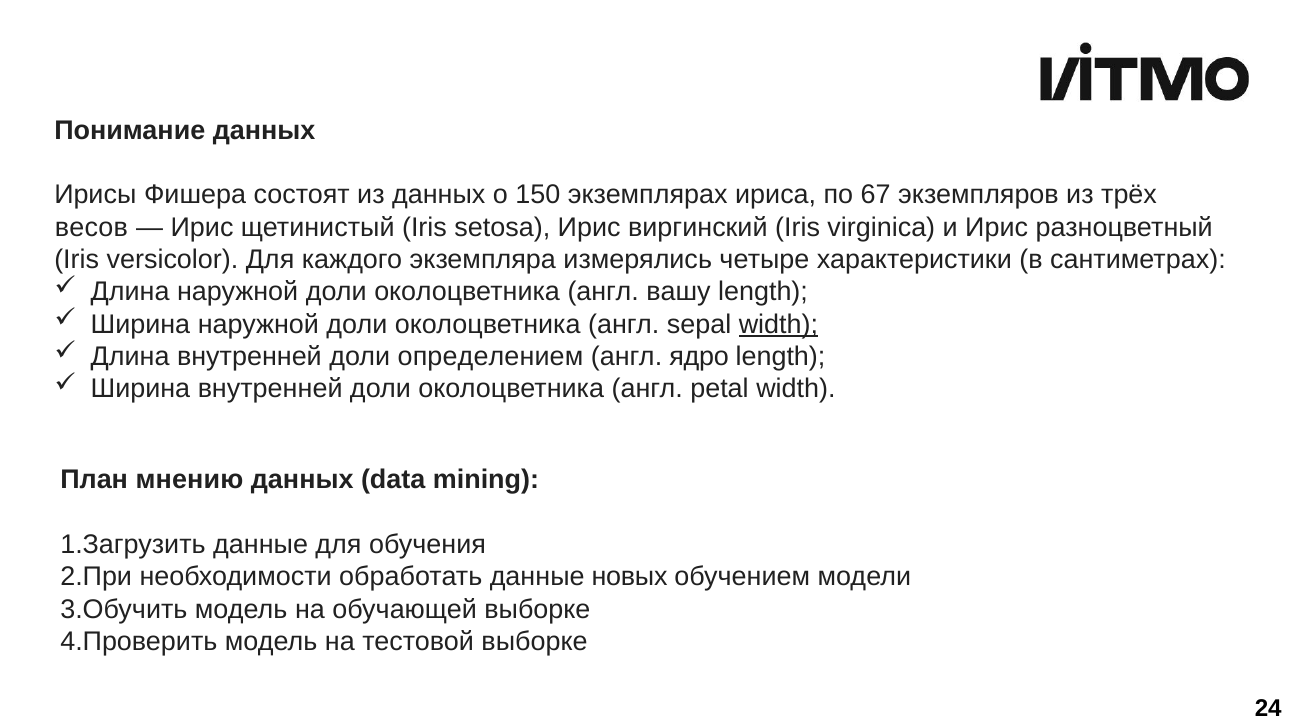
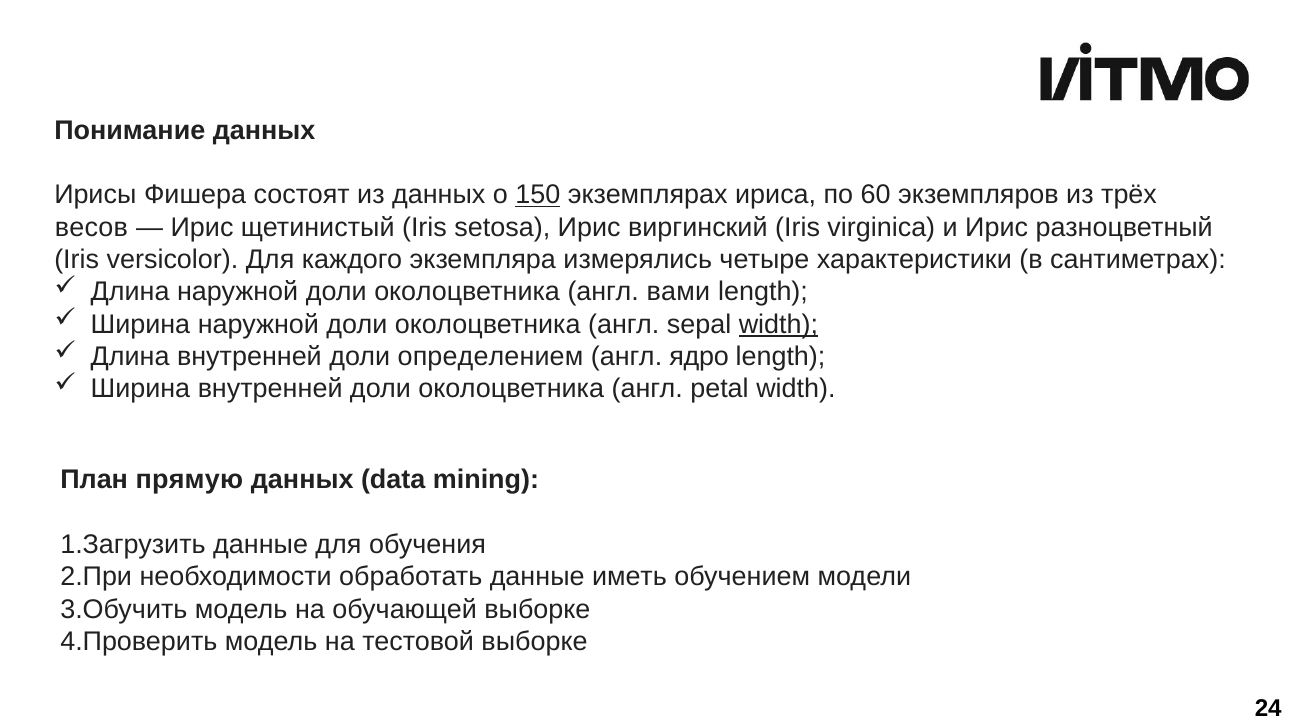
150 underline: none -> present
67: 67 -> 60
вашу: вашу -> вами
мнению: мнению -> прямую
новых: новых -> иметь
